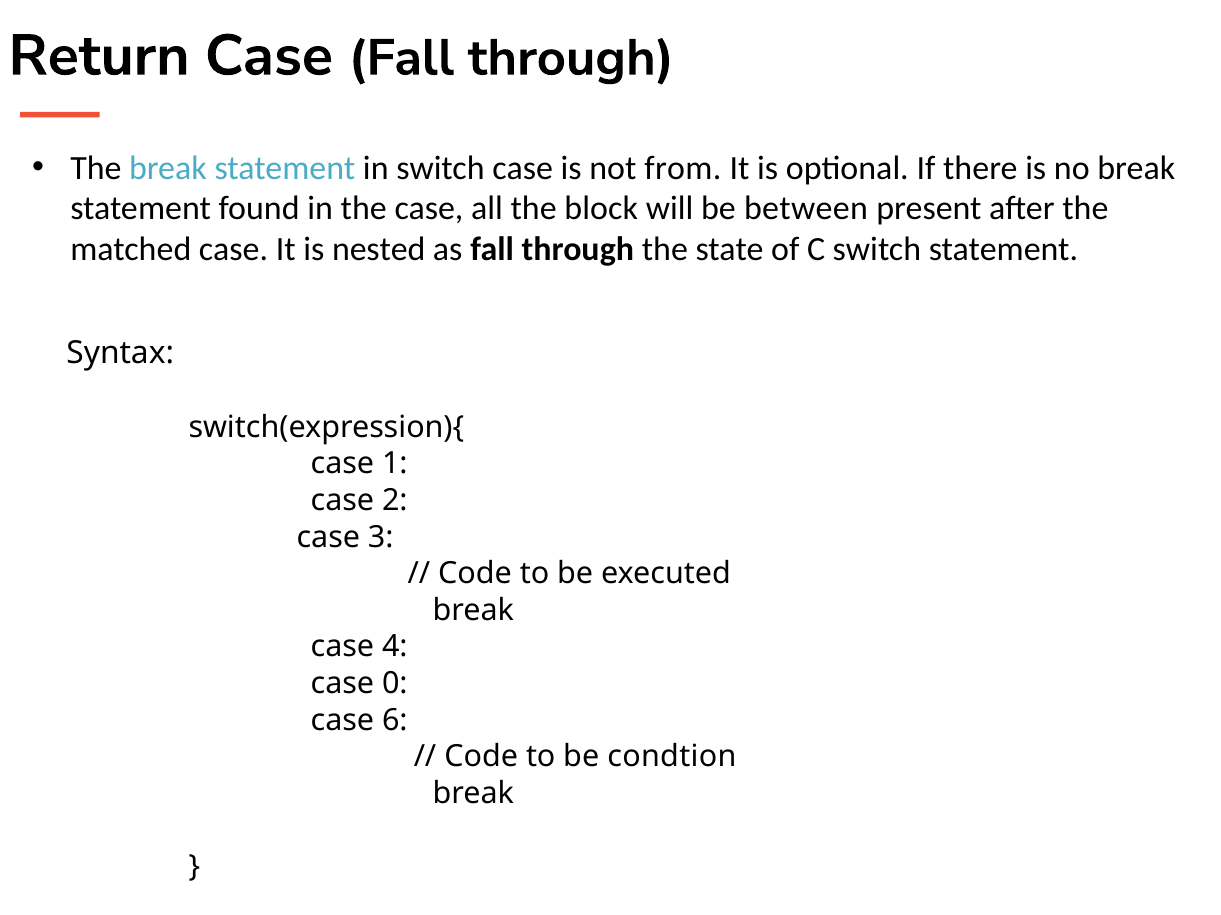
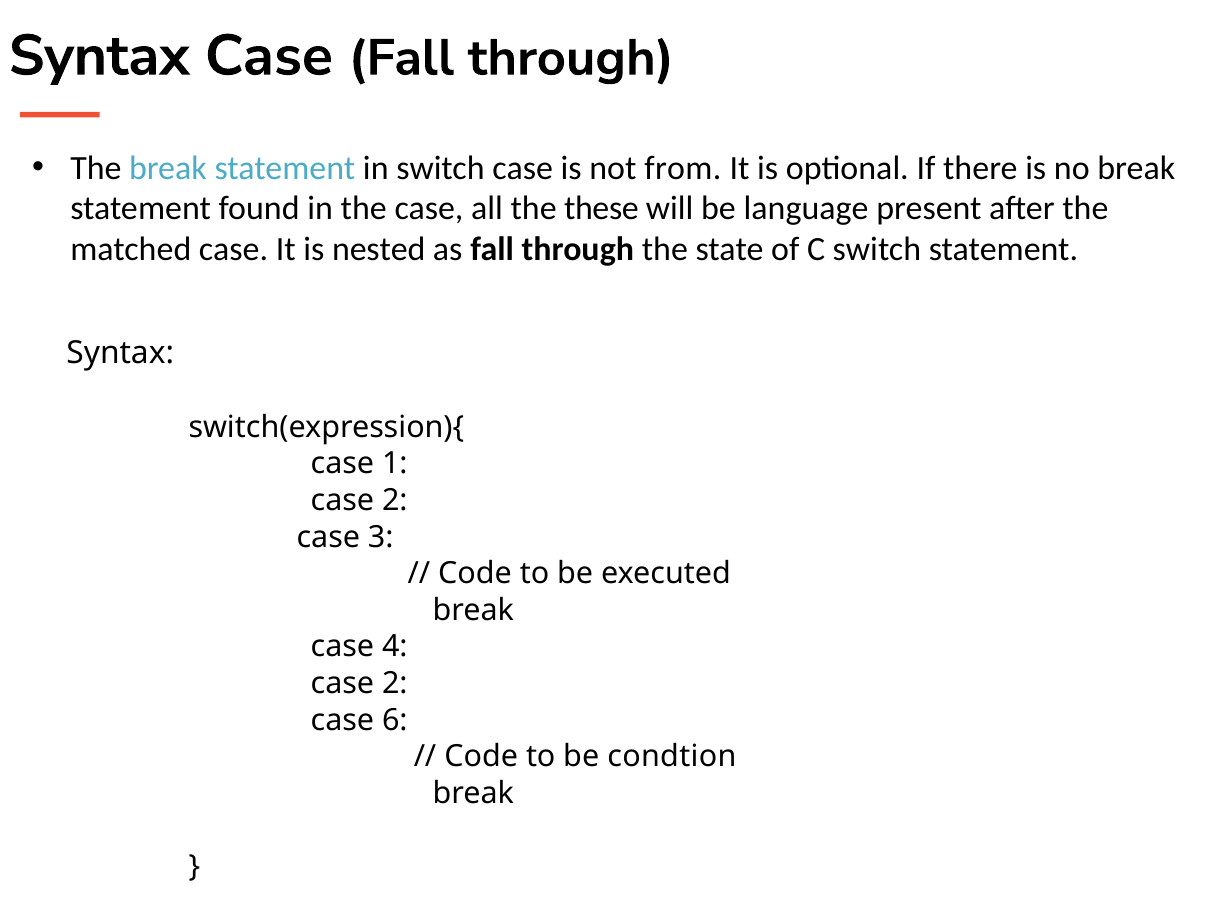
Return at (99, 56): Return -> Syntax
block: block -> these
between: between -> language
0 at (395, 684): 0 -> 2
